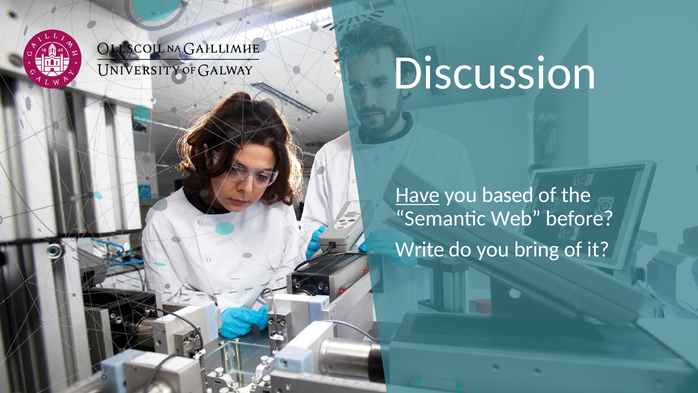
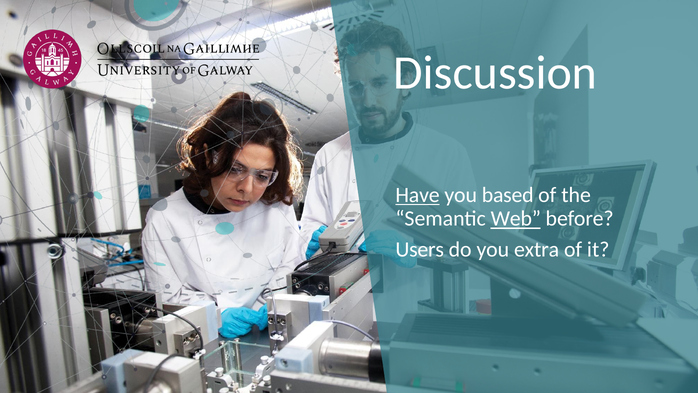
Web underline: none -> present
Write: Write -> Users
bring: bring -> extra
